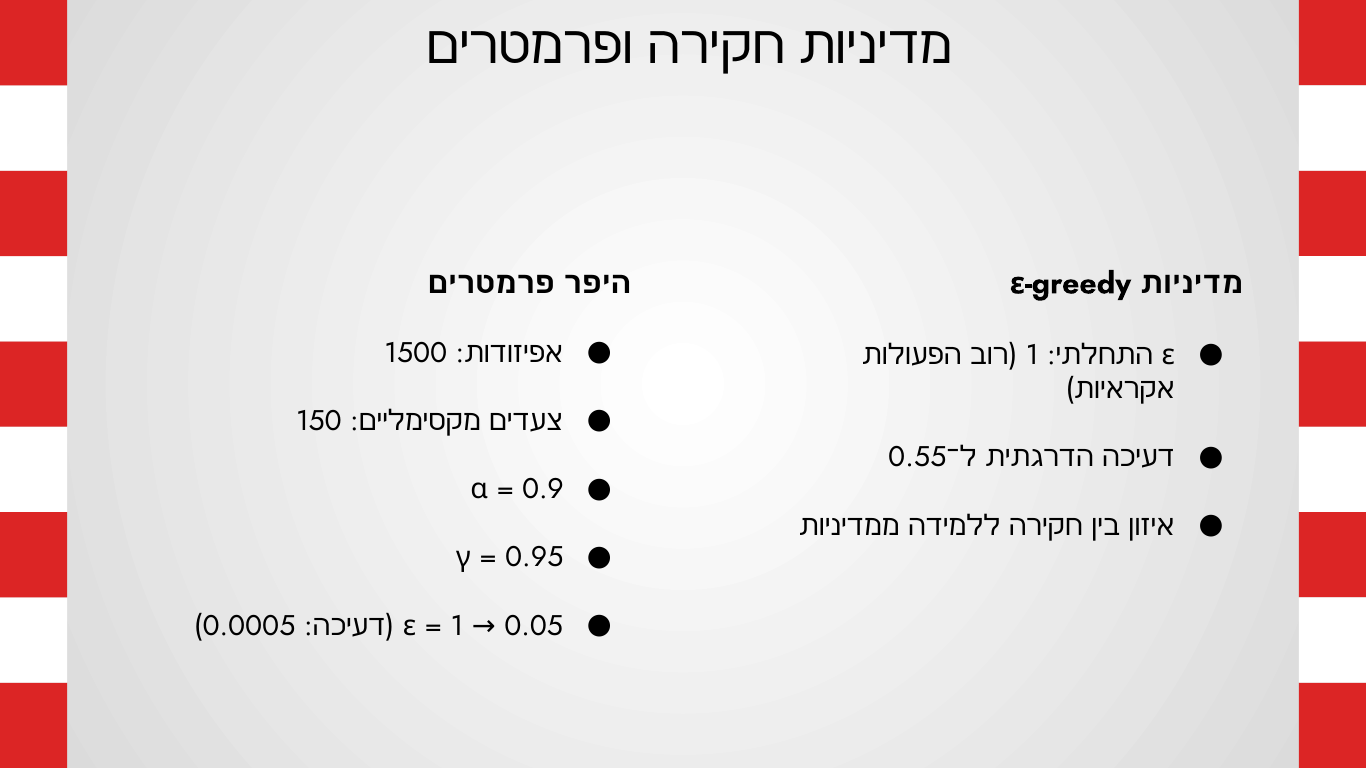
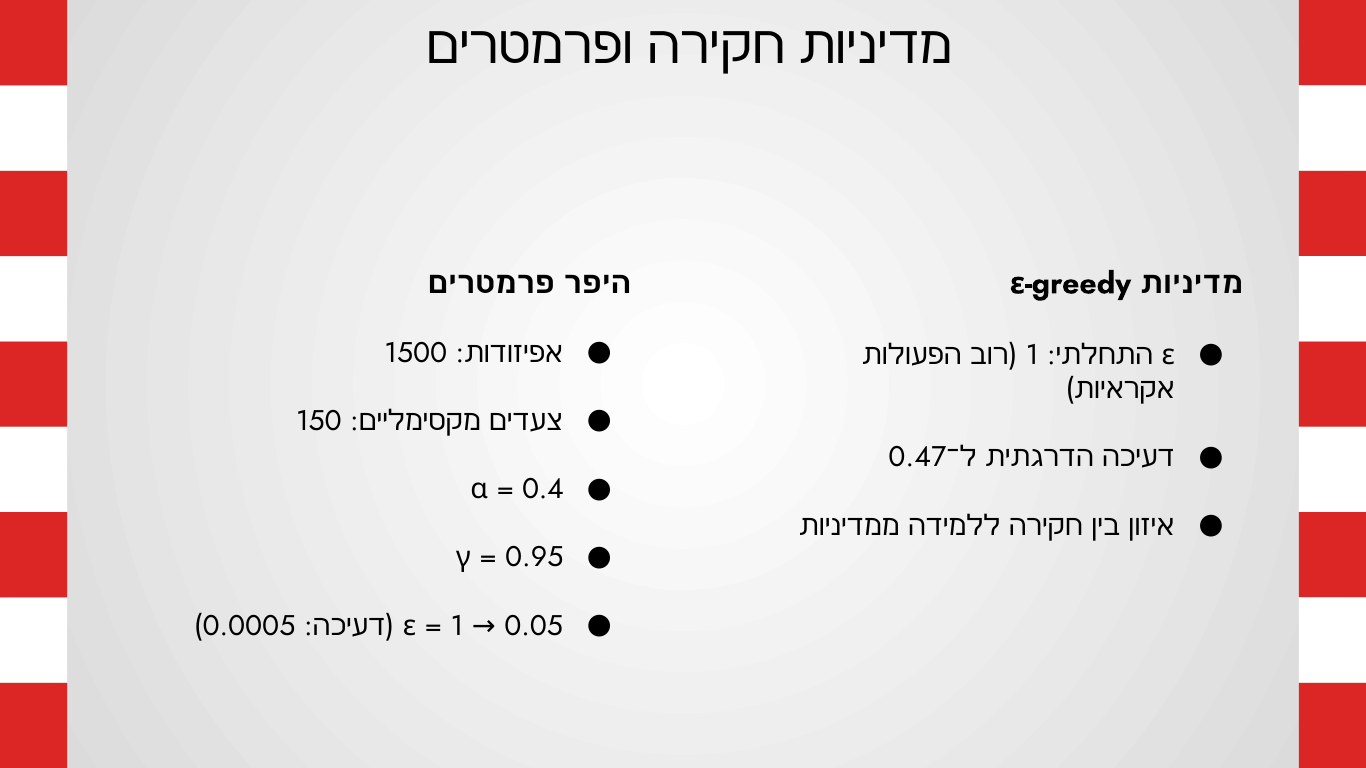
0.55: 0.55 -> 0.47
0.9: 0.9 -> 0.4
